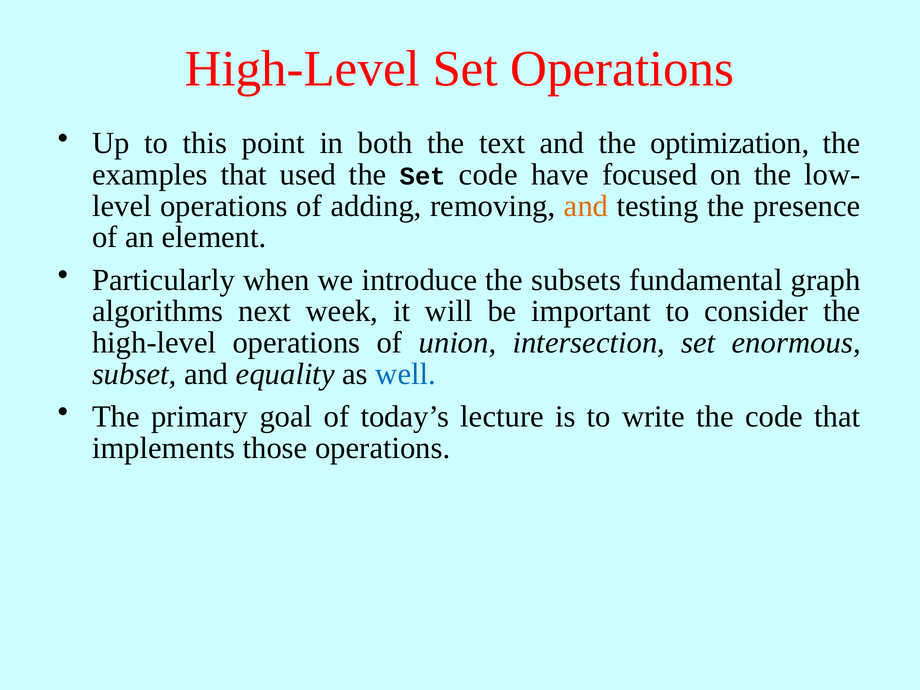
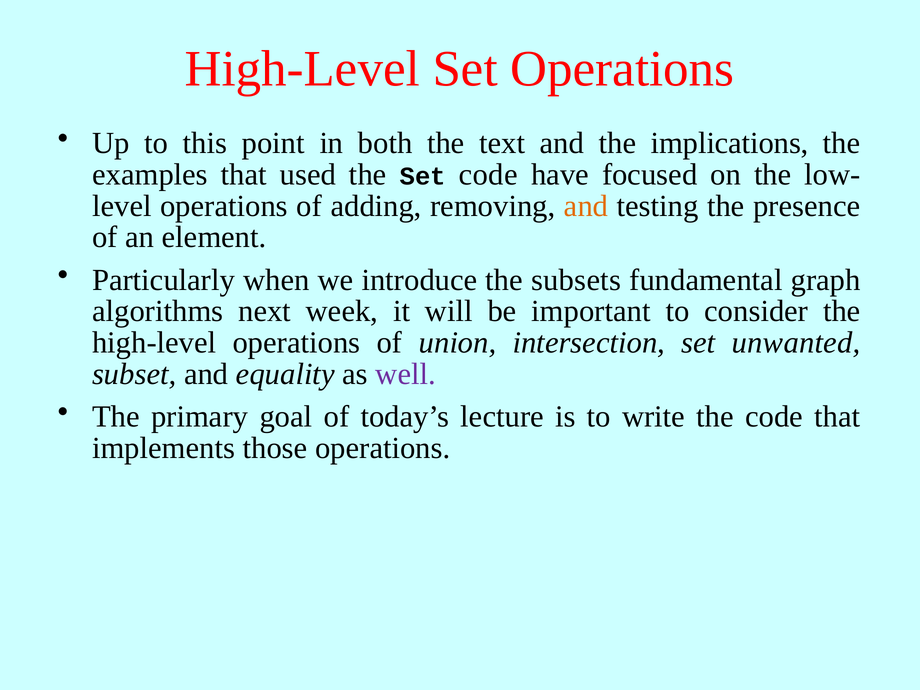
optimization: optimization -> implications
enormous: enormous -> unwanted
well colour: blue -> purple
